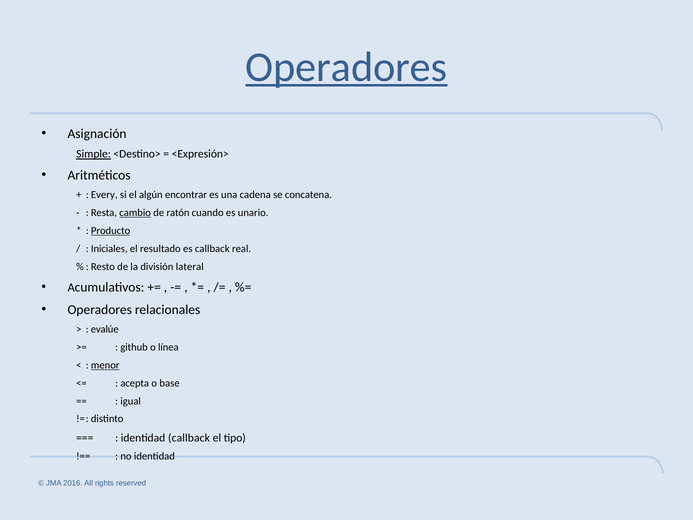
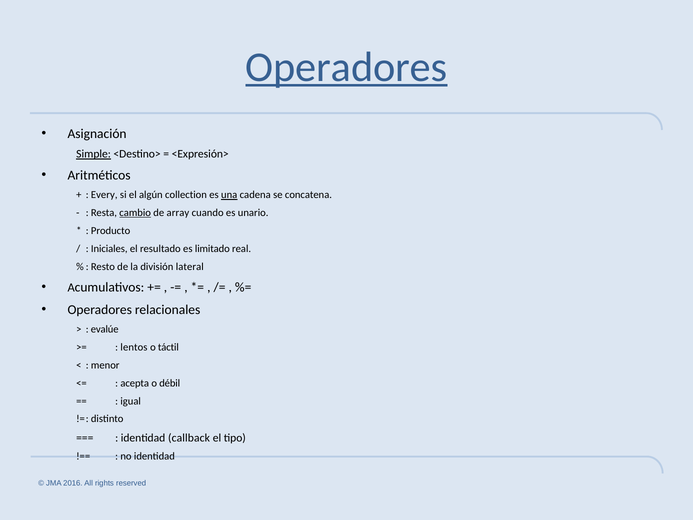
encontrar: encontrar -> collection
una underline: none -> present
ratón: ratón -> array
Producto underline: present -> none
es callback: callback -> limitado
github: github -> lentos
línea: línea -> táctil
menor underline: present -> none
base: base -> débil
